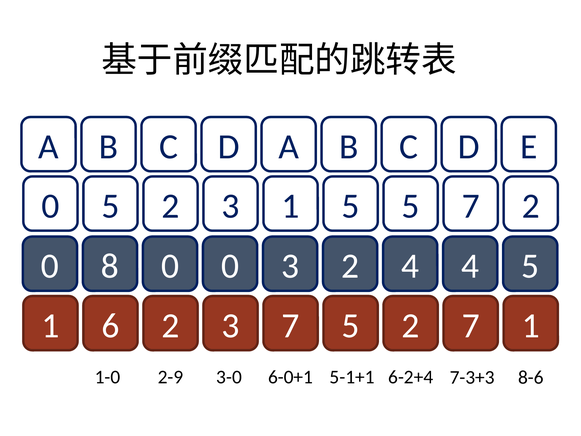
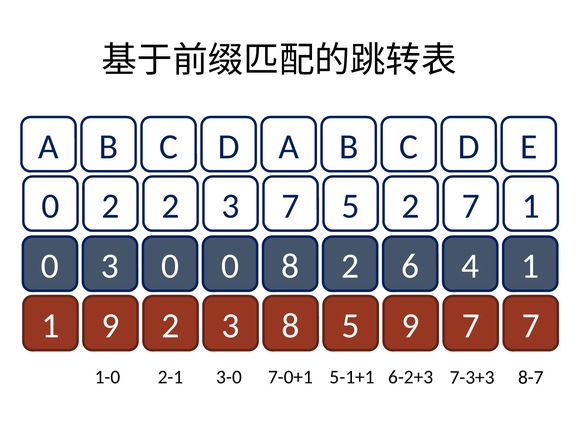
0 5: 5 -> 2
3 1: 1 -> 7
5 5: 5 -> 2
7 2: 2 -> 1
0 8: 8 -> 3
0 3: 3 -> 8
2 4: 4 -> 6
4 5: 5 -> 1
1 6: 6 -> 9
3 7: 7 -> 8
2 at (411, 325): 2 -> 9
1 at (531, 325): 1 -> 7
2-9: 2-9 -> 2-1
6-0+1: 6-0+1 -> 7-0+1
6-2+4: 6-2+4 -> 6-2+3
8-6: 8-6 -> 8-7
